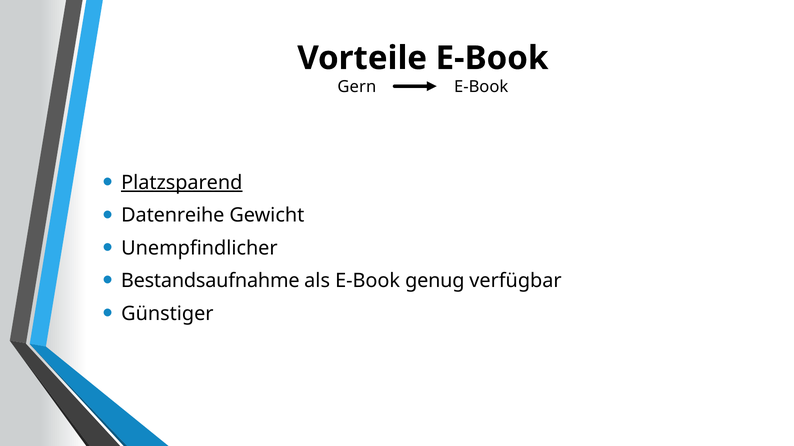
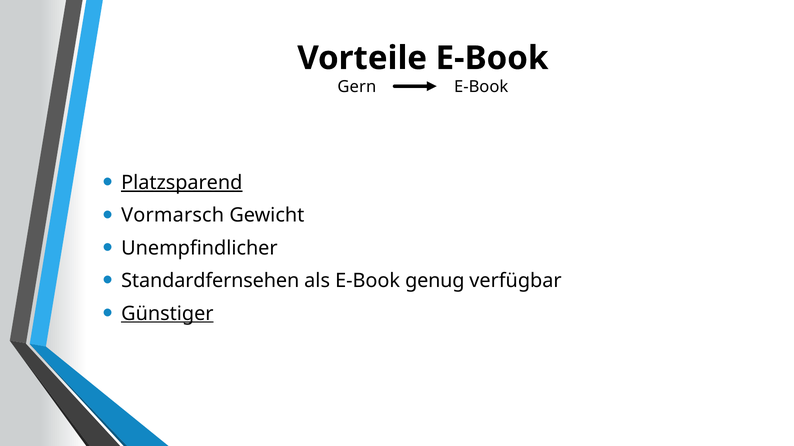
Datenreihe: Datenreihe -> Vormarsch
Bestandsaufnahme: Bestandsaufnahme -> Standardfernsehen
Günstiger underline: none -> present
